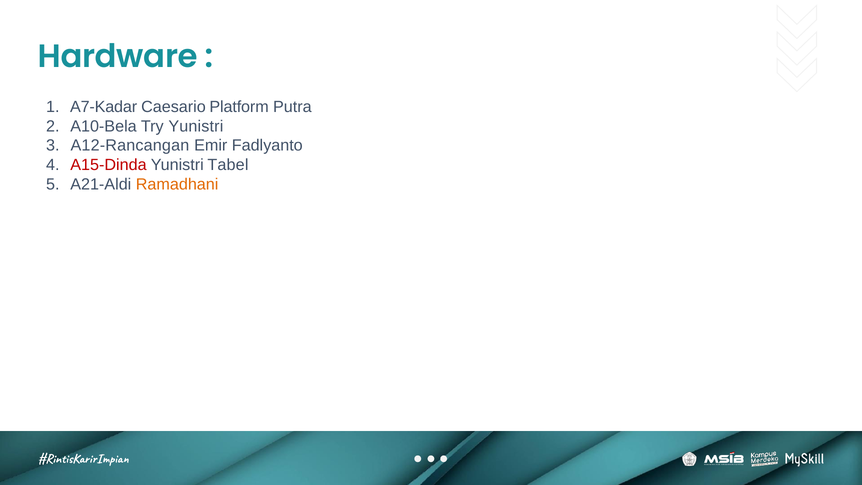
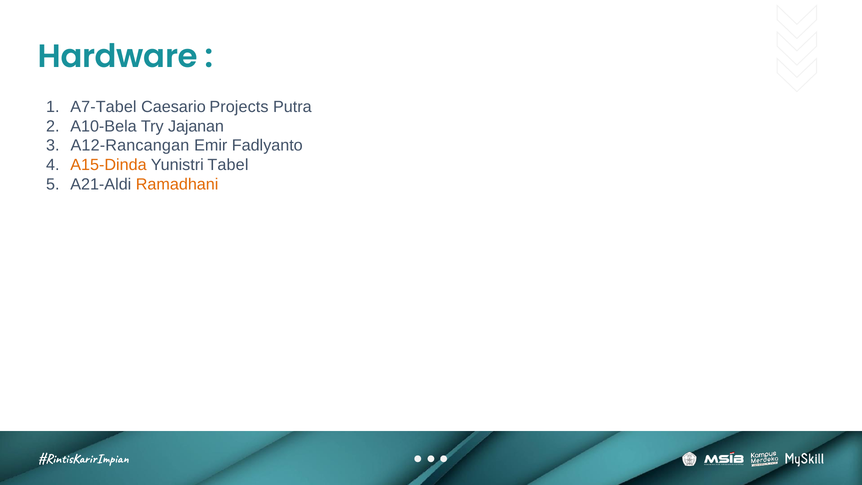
A7-Kadar: A7-Kadar -> A7-Tabel
Platform: Platform -> Projects
Try Yunistri: Yunistri -> Jajanan
A15-Dinda colour: red -> orange
